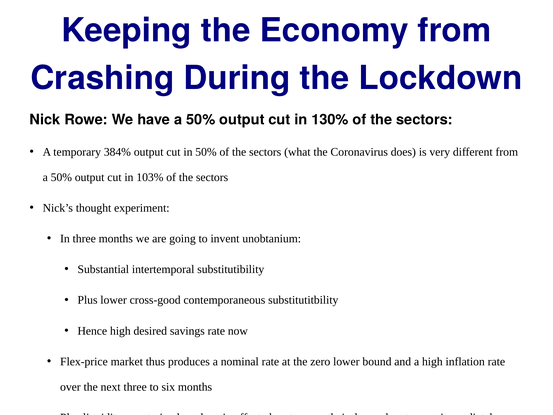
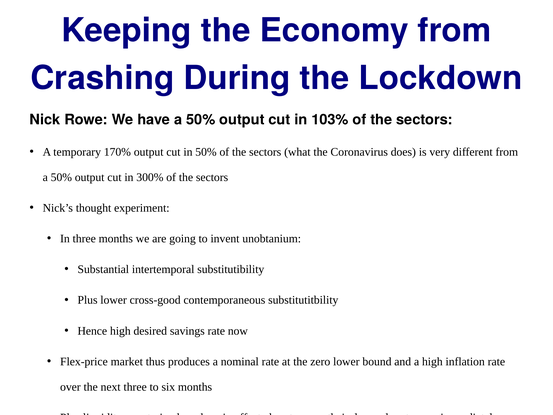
130%: 130% -> 103%
384%: 384% -> 170%
103%: 103% -> 300%
